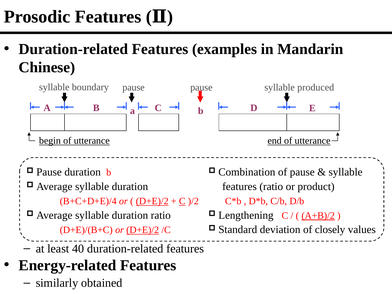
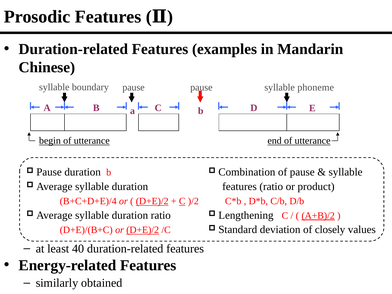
produced: produced -> phoneme
